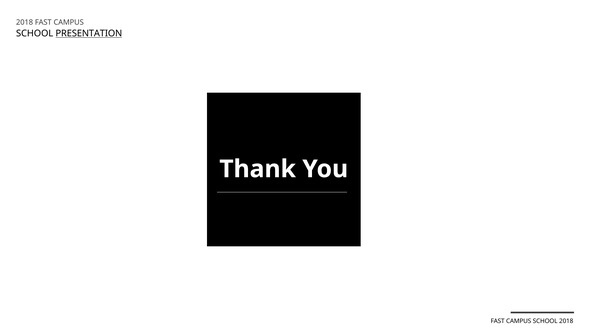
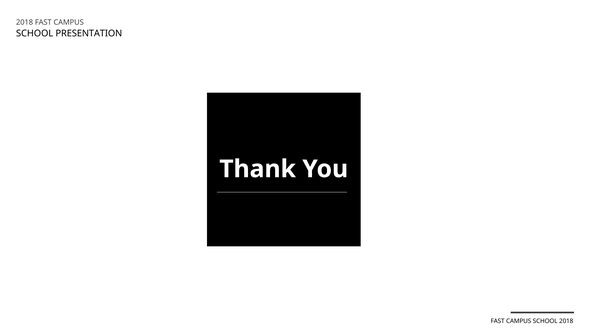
PRESENTATION underline: present -> none
